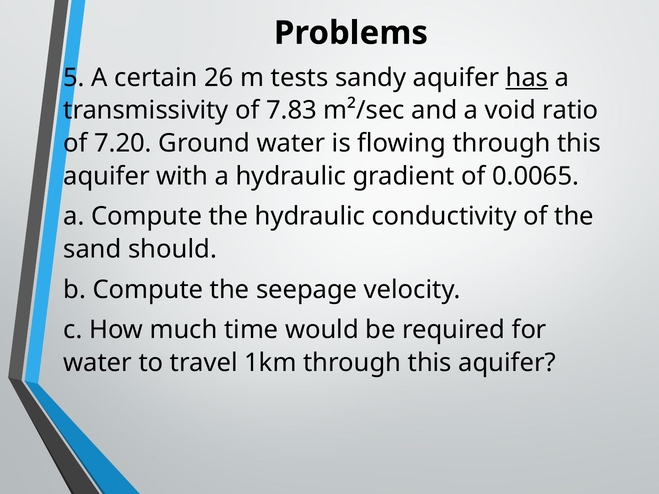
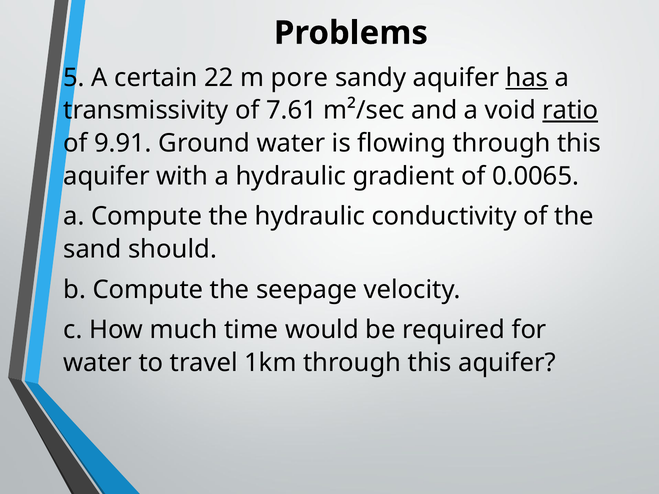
26: 26 -> 22
tests: tests -> pore
7.83: 7.83 -> 7.61
ratio underline: none -> present
7.20: 7.20 -> 9.91
